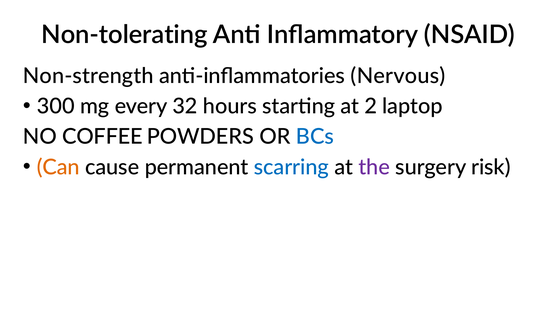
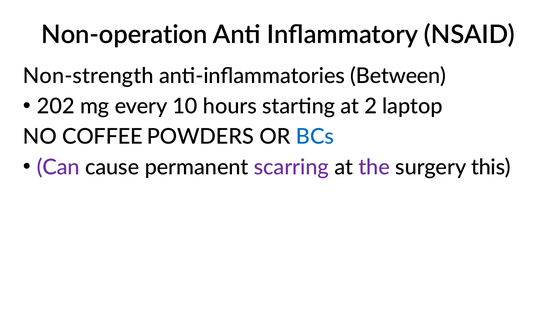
Non-tolerating: Non-tolerating -> Non-operation
Nervous: Nervous -> Between
300: 300 -> 202
32: 32 -> 10
Can colour: orange -> purple
scarring colour: blue -> purple
risk: risk -> this
